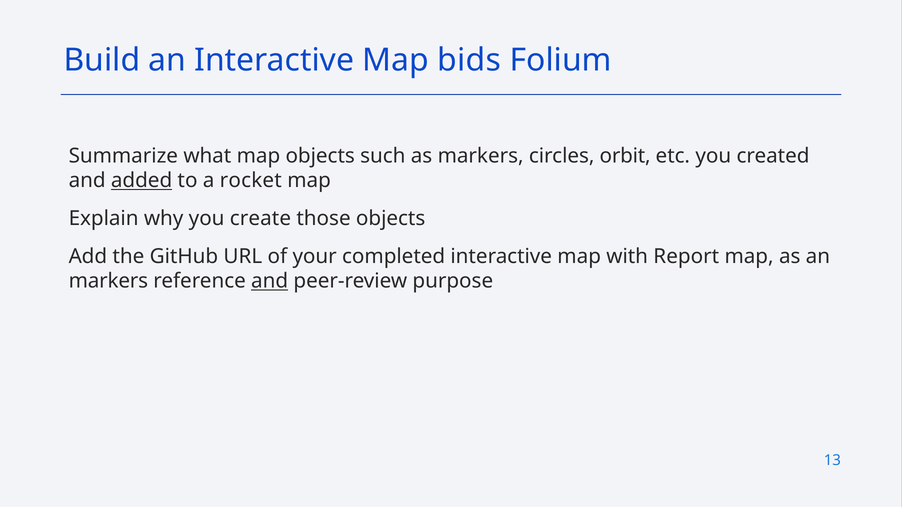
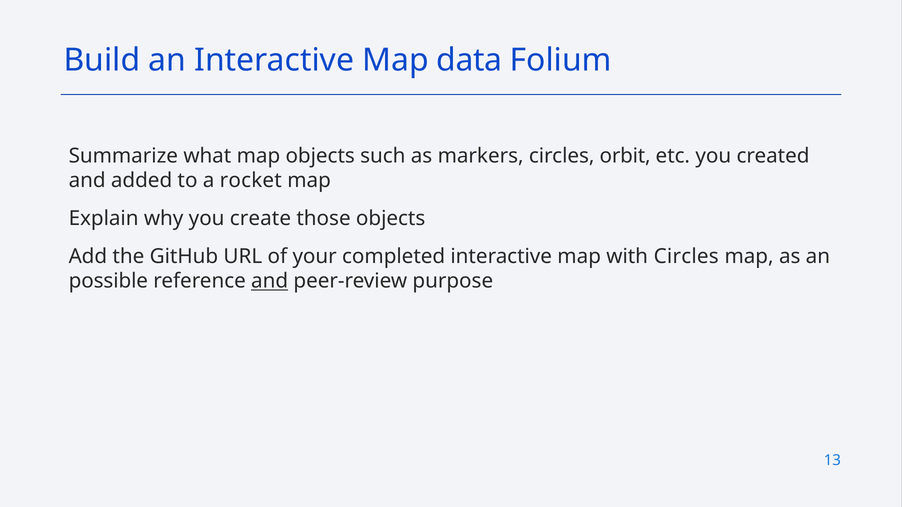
bids: bids -> data
added underline: present -> none
with Report: Report -> Circles
markers at (108, 281): markers -> possible
